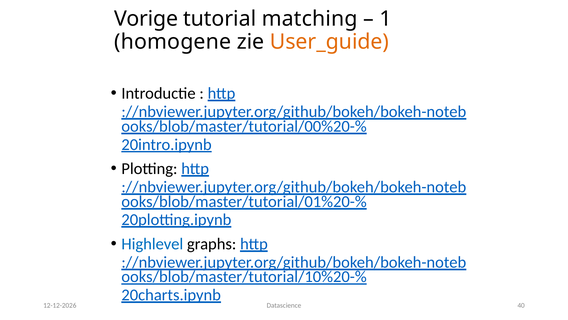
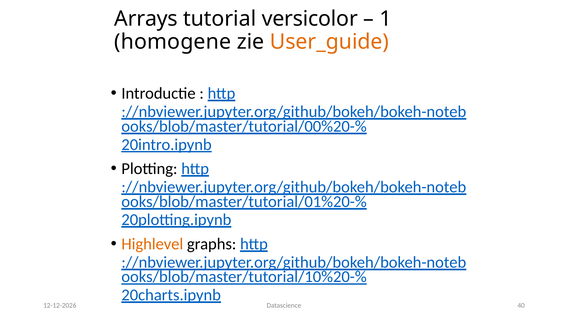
Vorige: Vorige -> Arrays
matching: matching -> versicolor
Highlevel colour: blue -> orange
